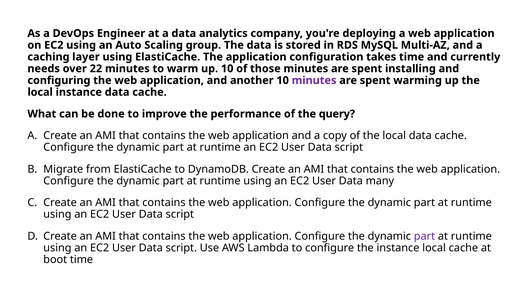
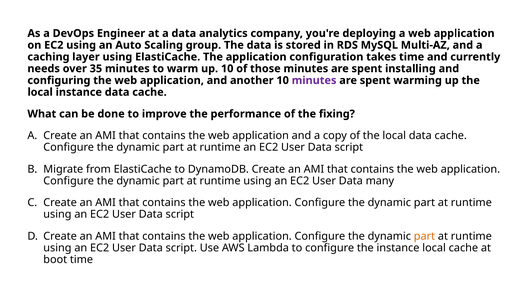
22: 22 -> 35
query: query -> fixing
part at (424, 236) colour: purple -> orange
